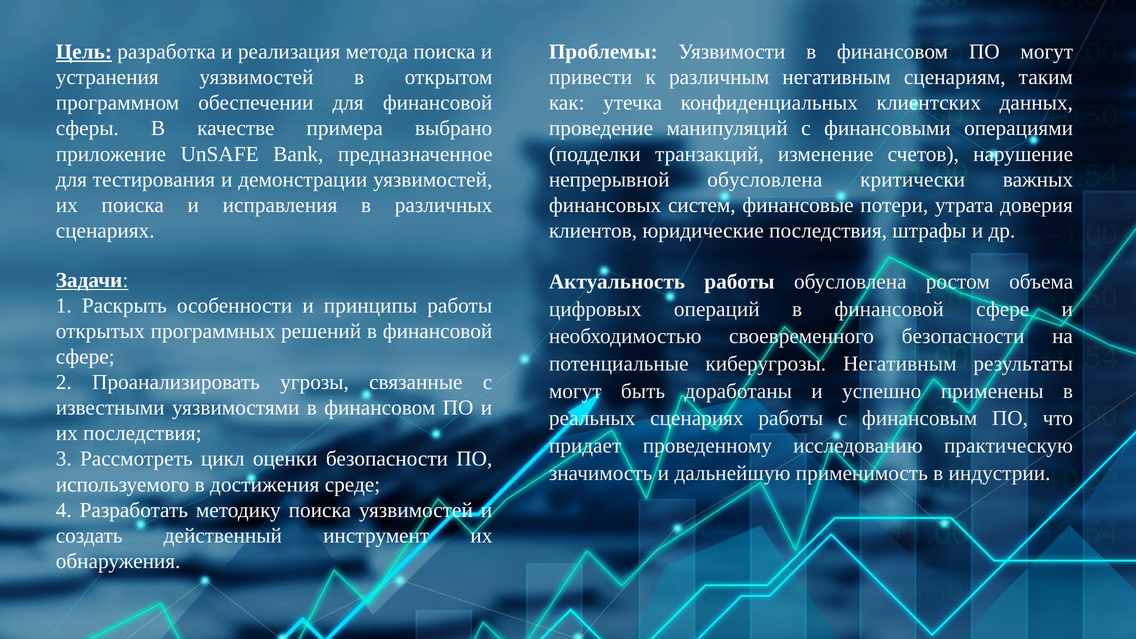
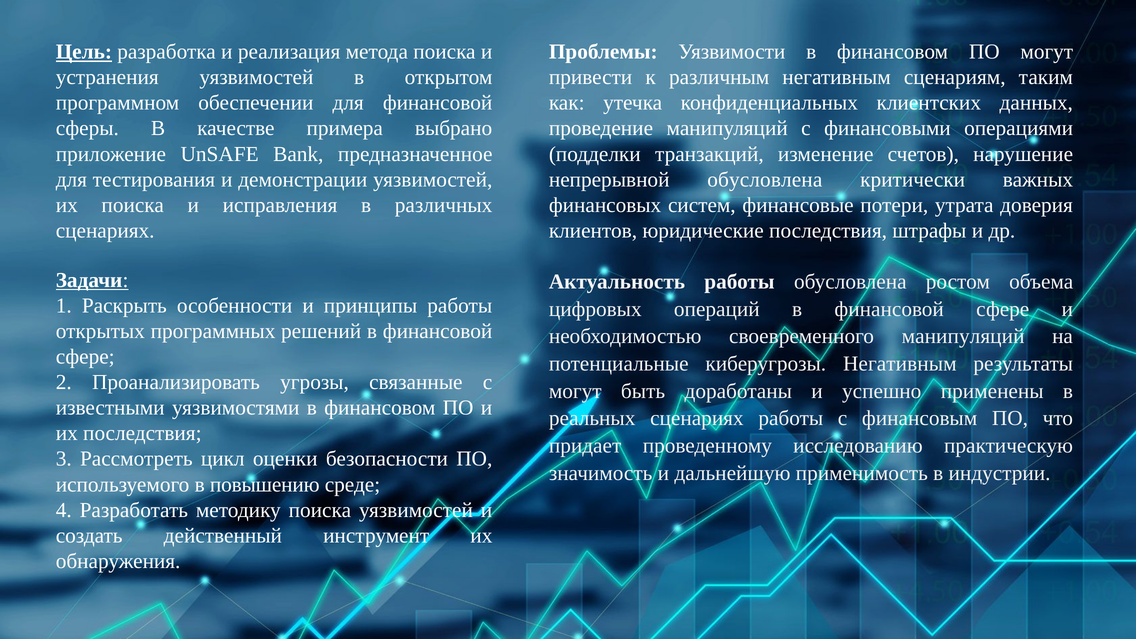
своевременного безопасности: безопасности -> манипуляций
достижения: достижения -> повышению
